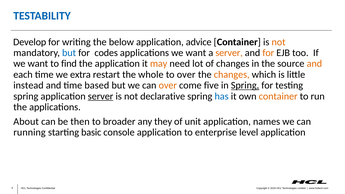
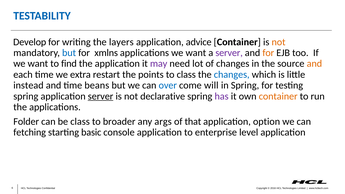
below: below -> layers
codes: codes -> xmlns
server at (229, 53) colour: orange -> purple
may colour: orange -> purple
whole: whole -> points
to over: over -> class
changes at (232, 75) colour: orange -> blue
based: based -> beans
over at (168, 85) colour: orange -> blue
five: five -> will
Spring at (245, 85) underline: present -> none
has colour: blue -> purple
About: About -> Folder
be then: then -> class
they: they -> args
unit: unit -> that
names: names -> option
running: running -> fetching
